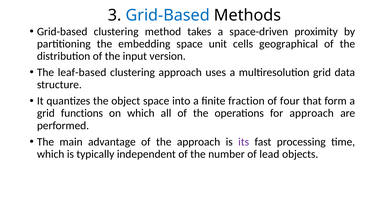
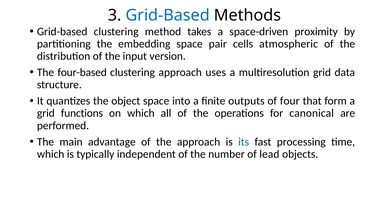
unit: unit -> pair
geographical: geographical -> atmospheric
leaf-based: leaf-based -> four-based
fraction: fraction -> outputs
for approach: approach -> canonical
its colour: purple -> blue
